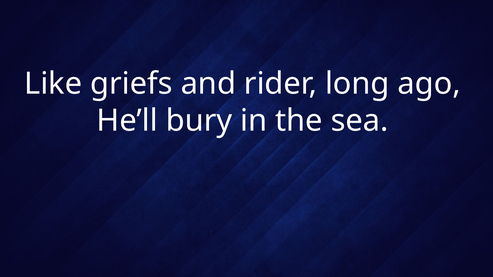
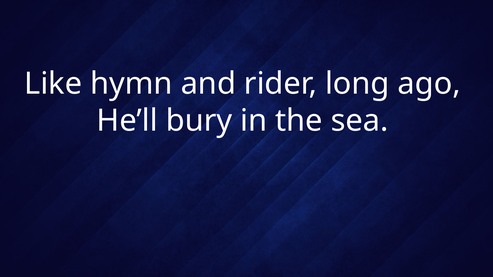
griefs: griefs -> hymn
